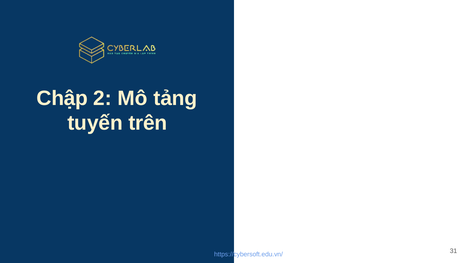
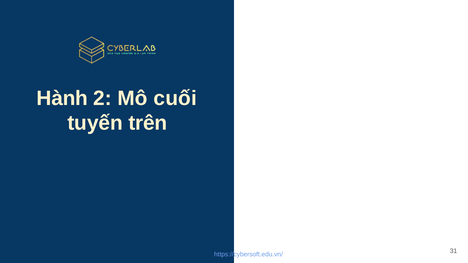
Chập: Chập -> Hành
tảng: tảng -> cuối
